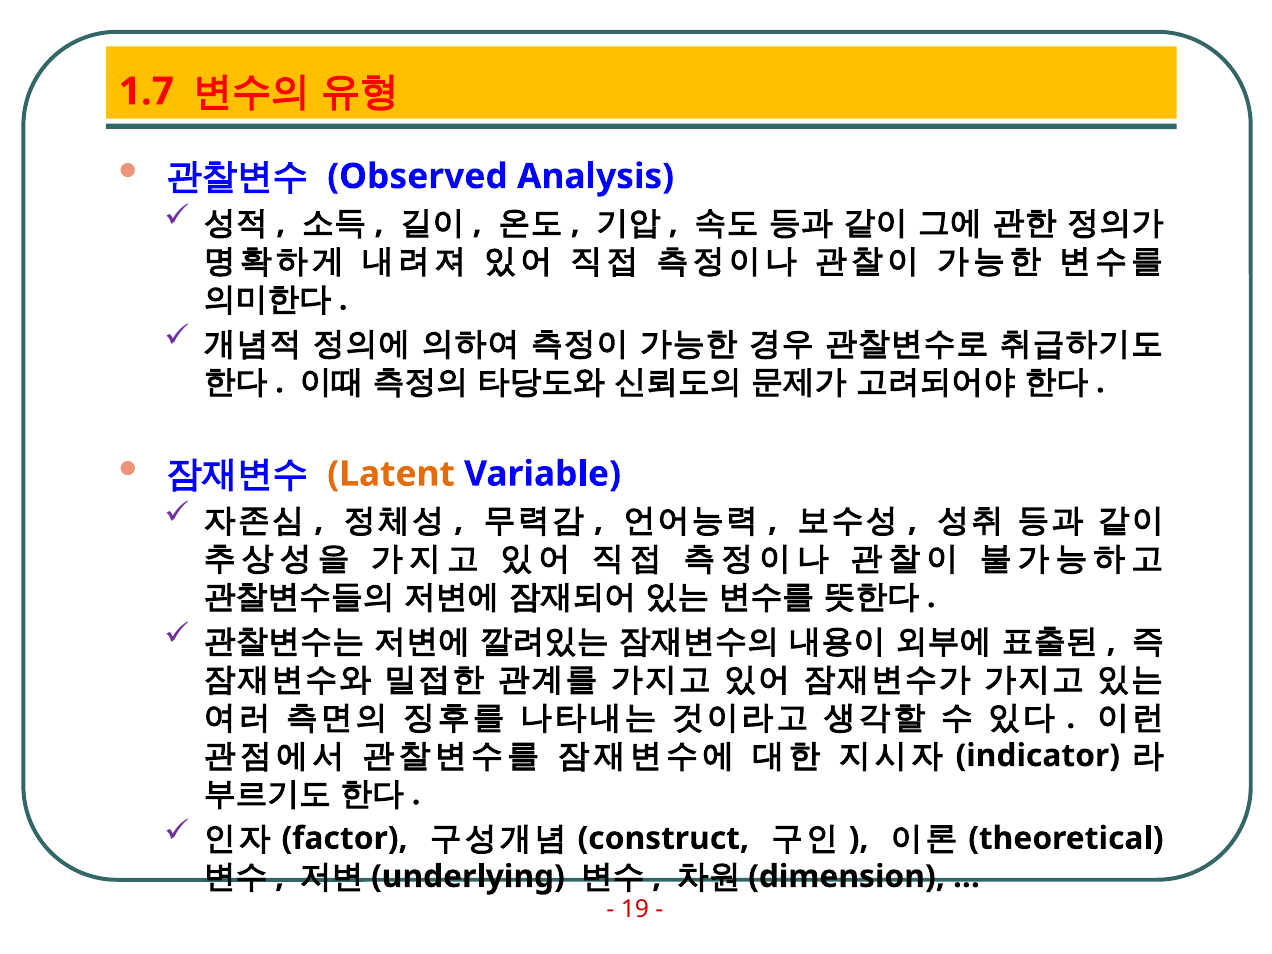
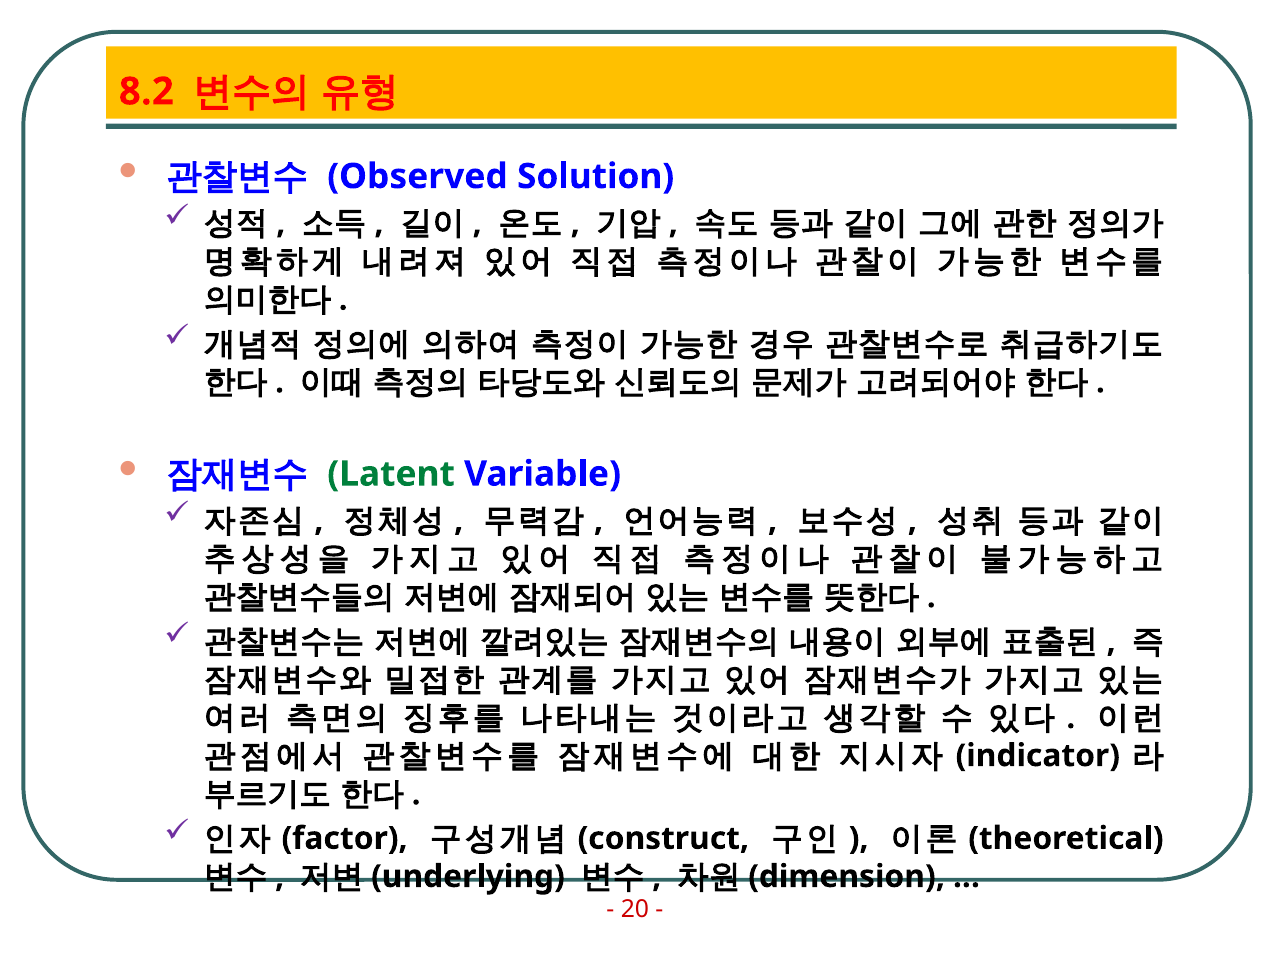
1.7: 1.7 -> 8.2
Analysis: Analysis -> Solution
Latent colour: orange -> green
19: 19 -> 20
